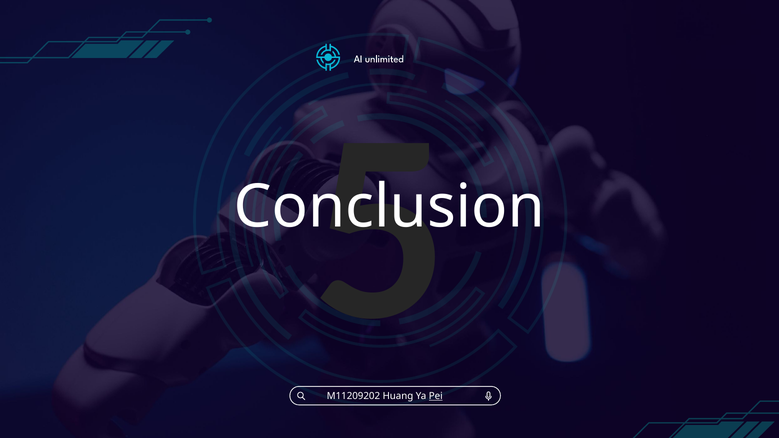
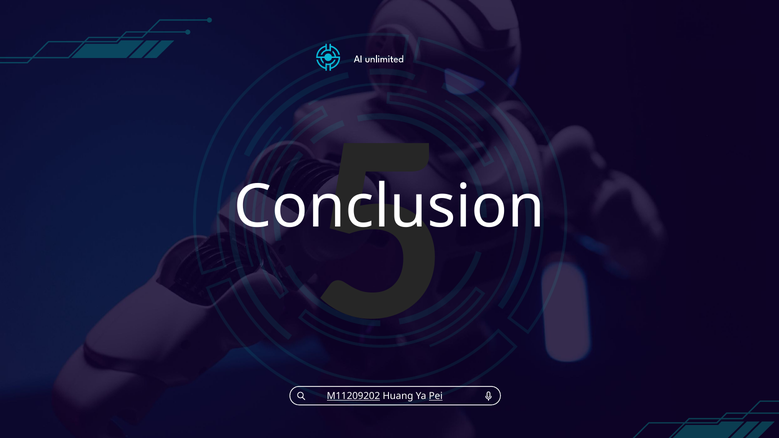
M11209202 underline: none -> present
